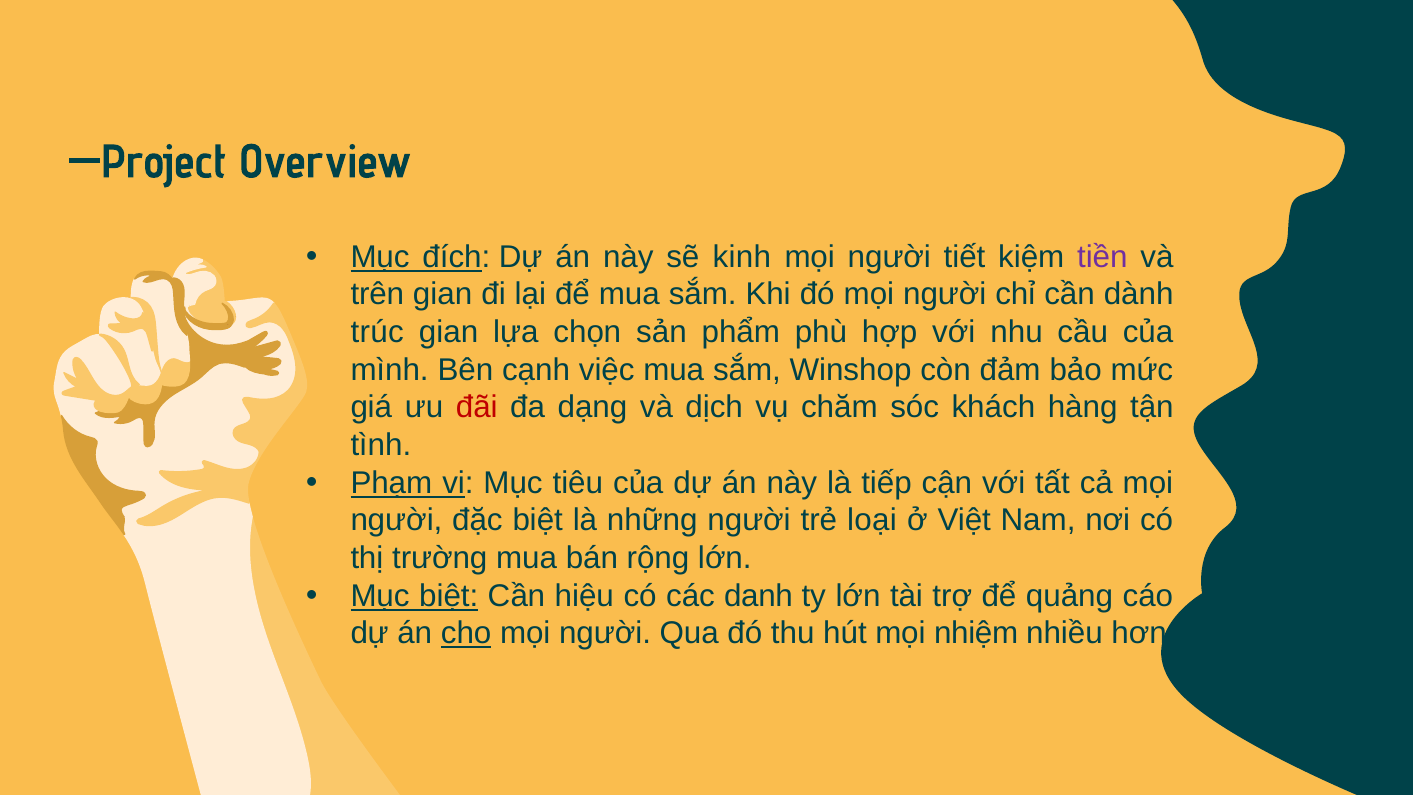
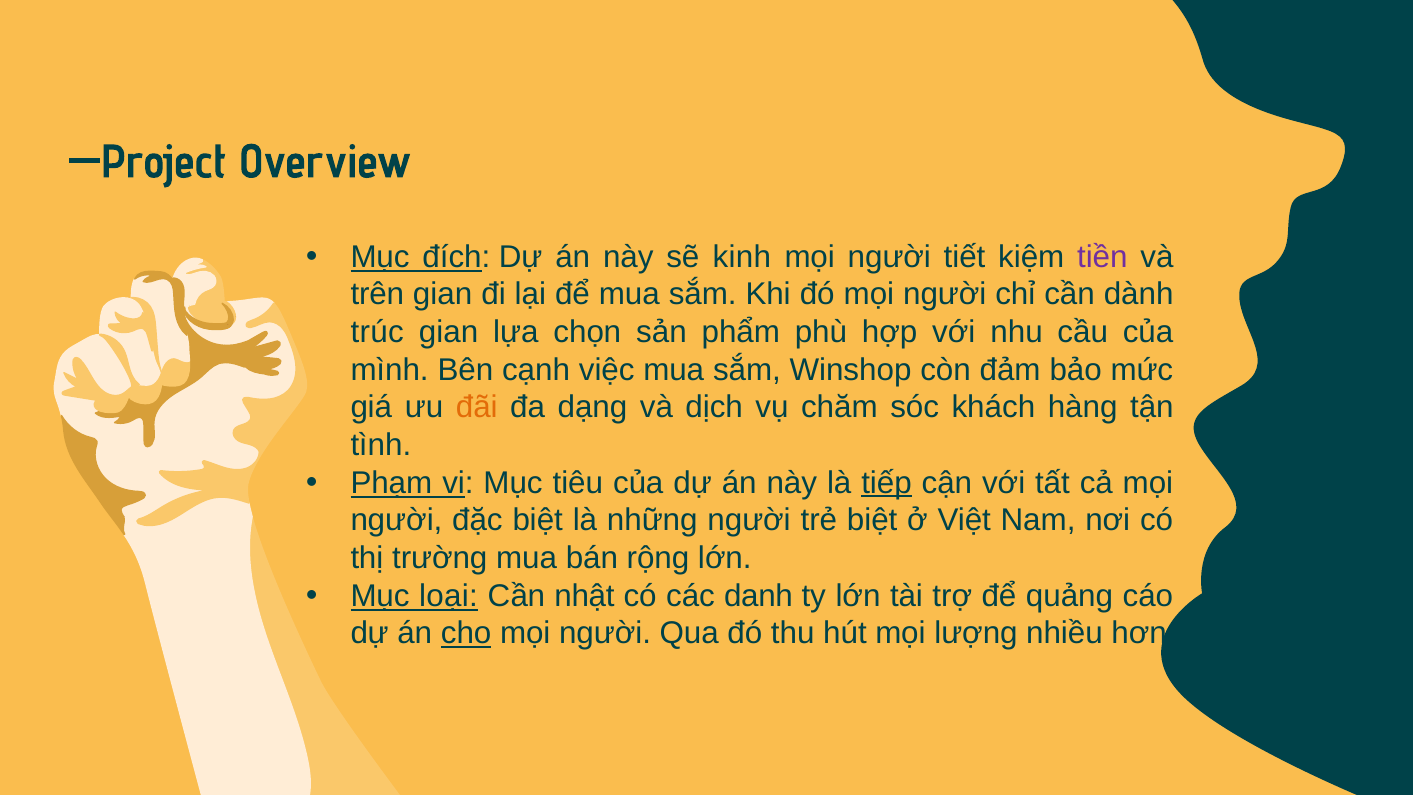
đãi colour: red -> orange
tiếp underline: none -> present
trẻ loại: loại -> biệt
biệt at (449, 596): biệt -> loại
hiệu: hiệu -> nhật
nhiệm: nhiệm -> lượng
